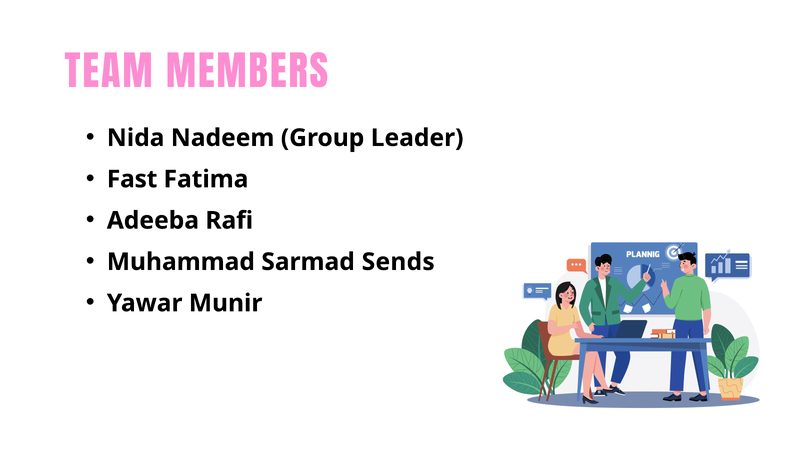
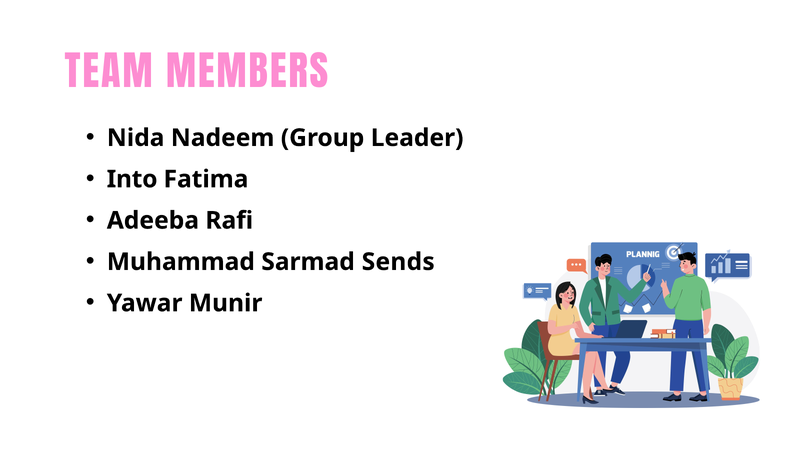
Fast: Fast -> Into
